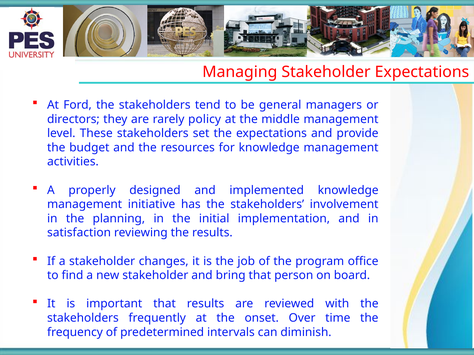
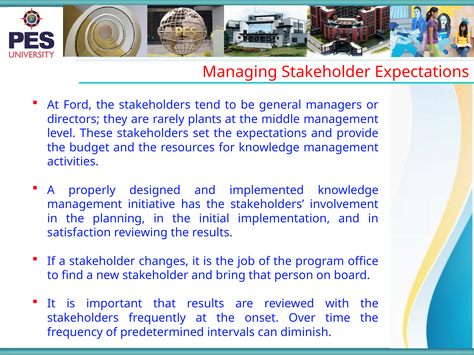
policy: policy -> plants
